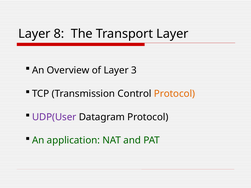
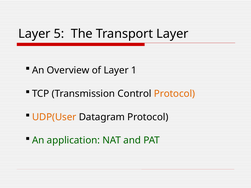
8: 8 -> 5
3: 3 -> 1
UDP(User colour: purple -> orange
